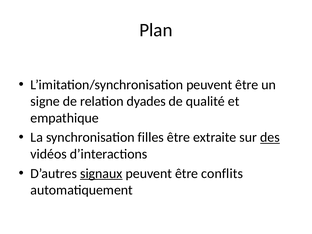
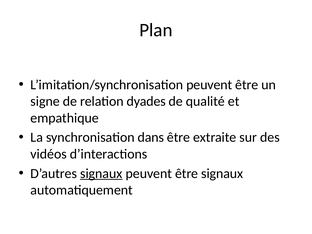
filles: filles -> dans
des underline: present -> none
être conflits: conflits -> signaux
